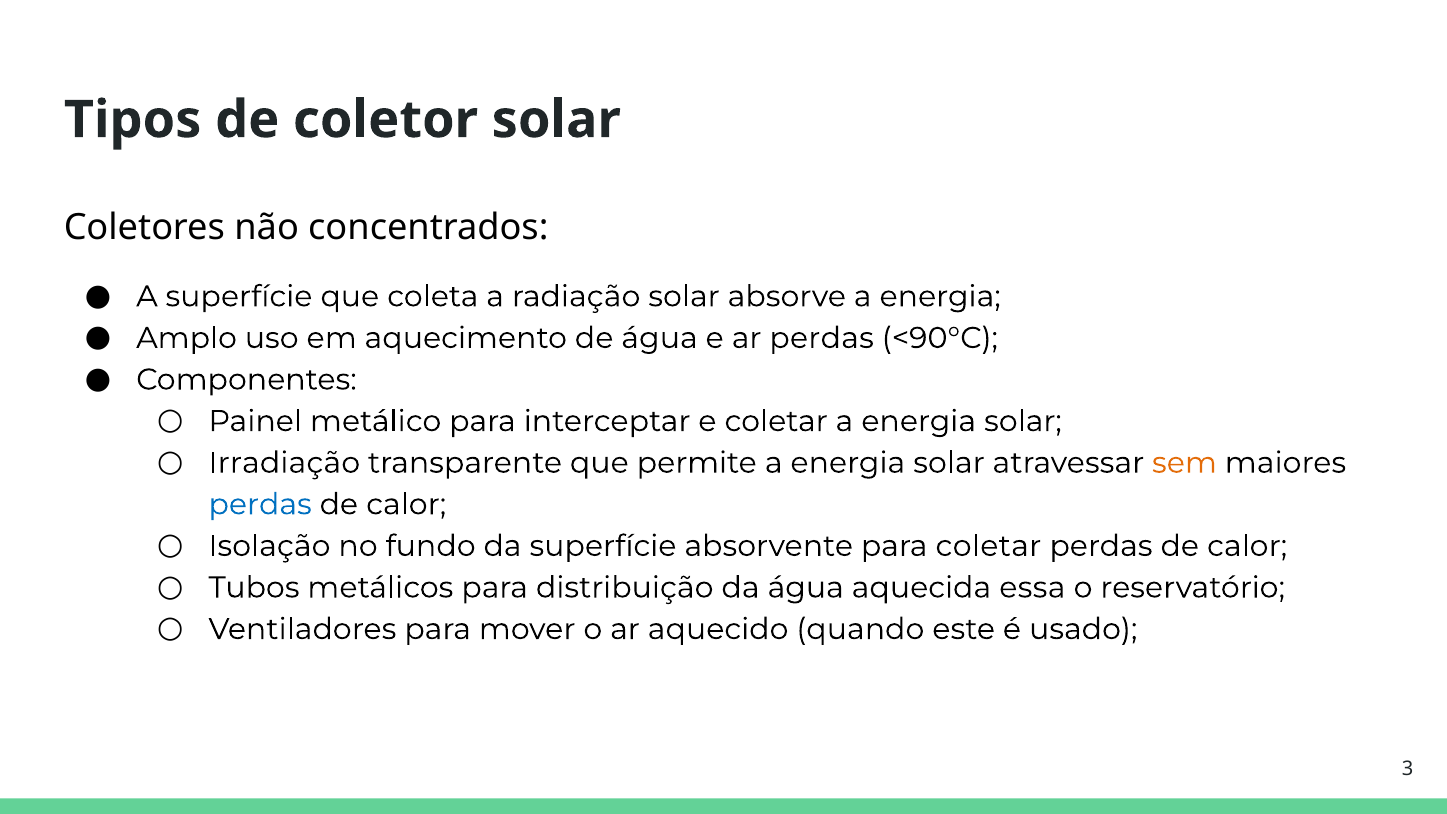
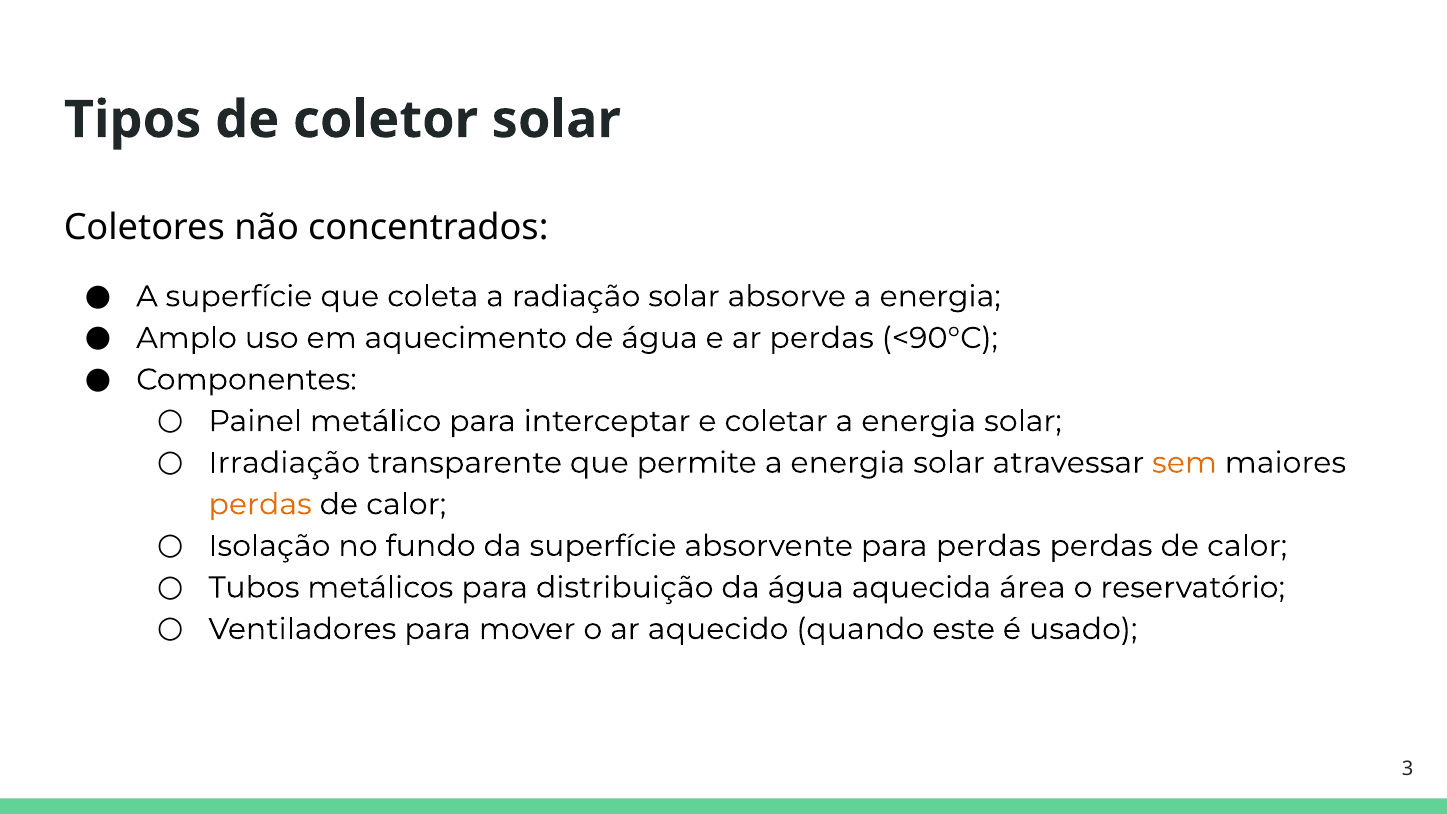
perdas at (260, 504) colour: blue -> orange
para coletar: coletar -> perdas
essa: essa -> área
